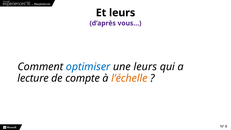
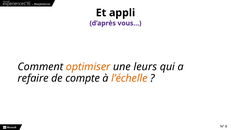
Et leurs: leurs -> appli
optimiser colour: blue -> orange
lecture: lecture -> refaire
